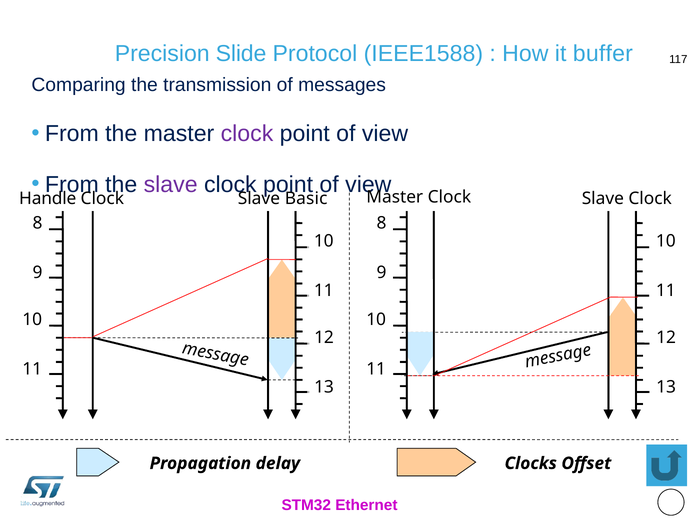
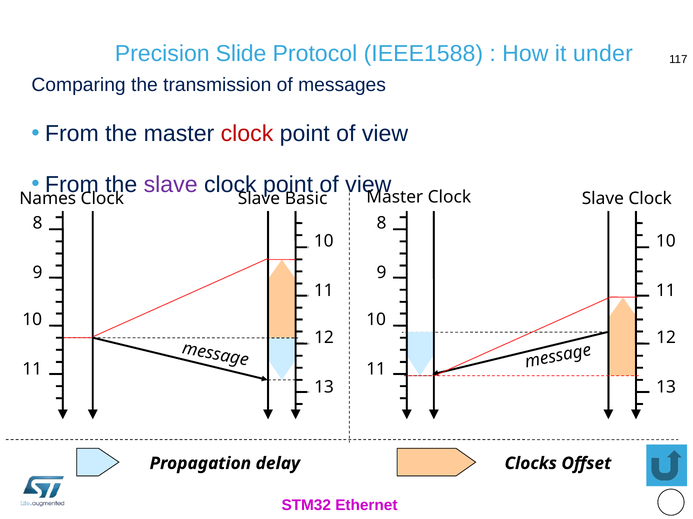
buffer: buffer -> under
clock at (247, 134) colour: purple -> red
Handle: Handle -> Names
